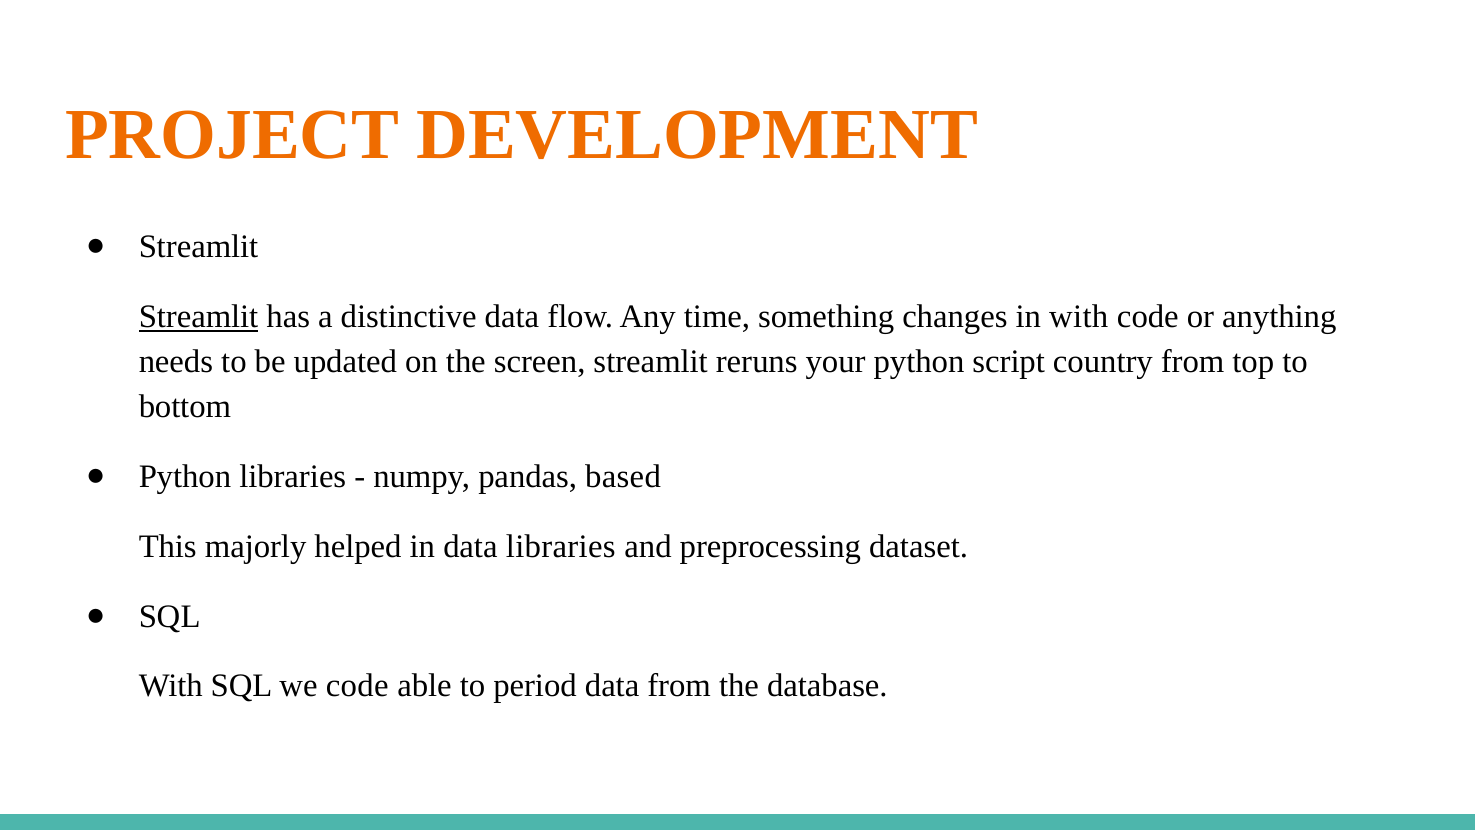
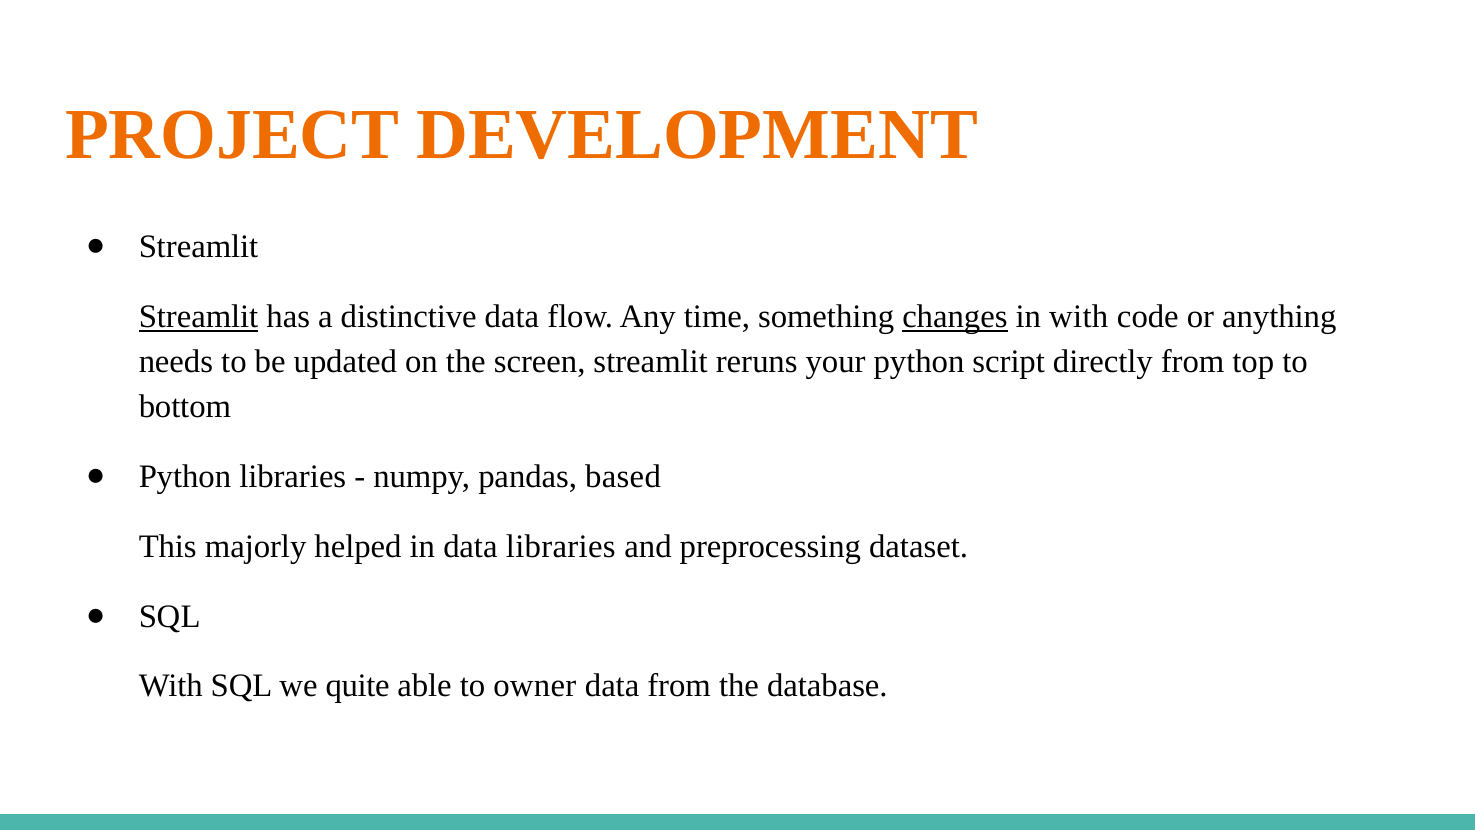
changes underline: none -> present
country: country -> directly
we code: code -> quite
period: period -> owner
